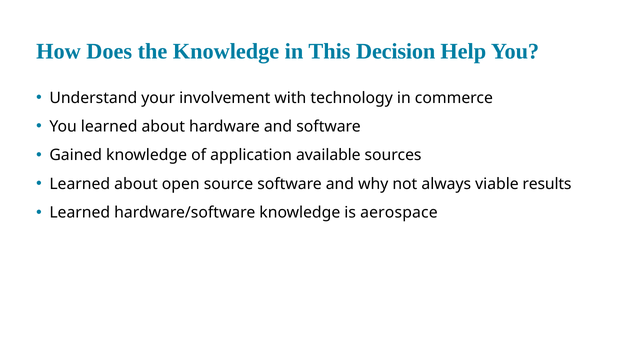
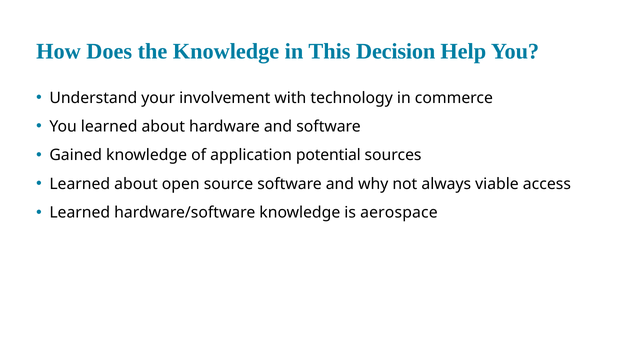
available: available -> potential
results: results -> access
